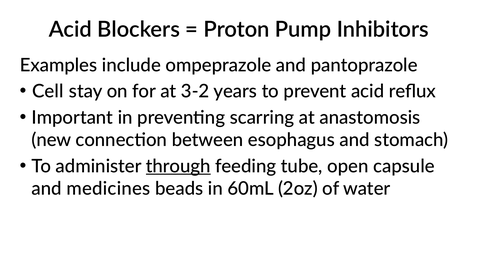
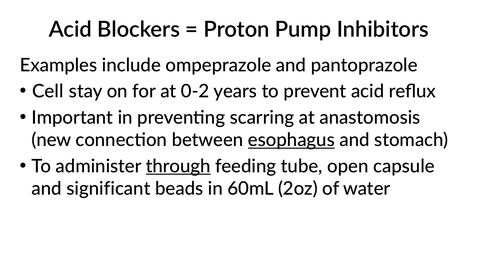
3-2: 3-2 -> 0-2
esophagus underline: none -> present
medicines: medicines -> significant
